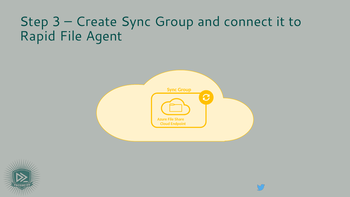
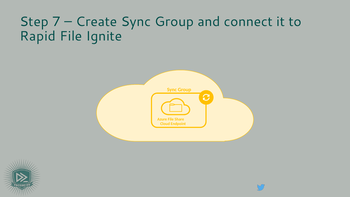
3: 3 -> 7
Agent: Agent -> Ignite
